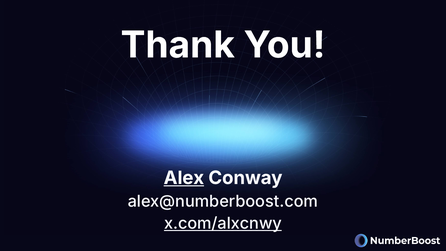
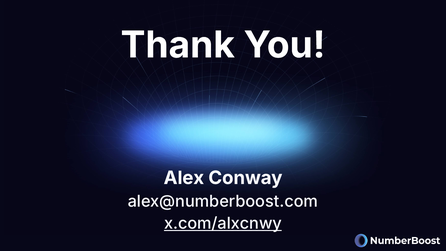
Alex underline: present -> none
